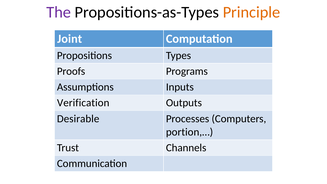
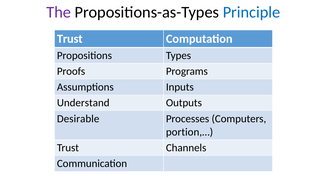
Principle colour: orange -> blue
Joint at (70, 39): Joint -> Trust
Verification: Verification -> Understand
